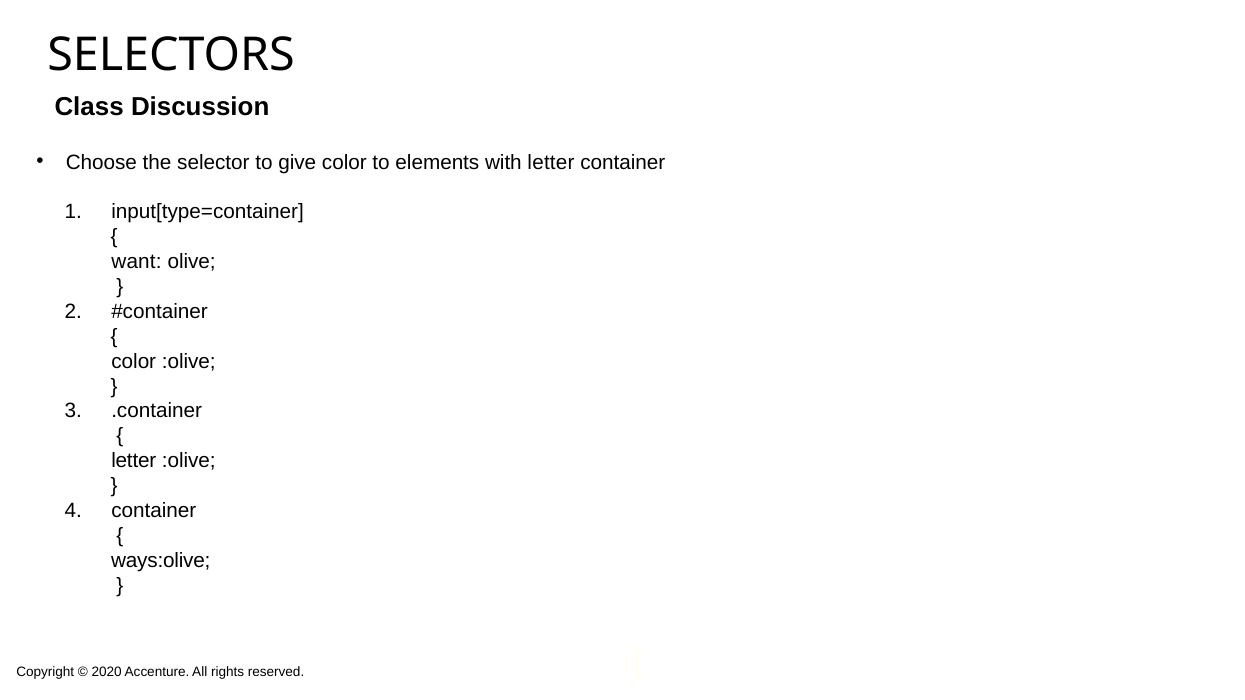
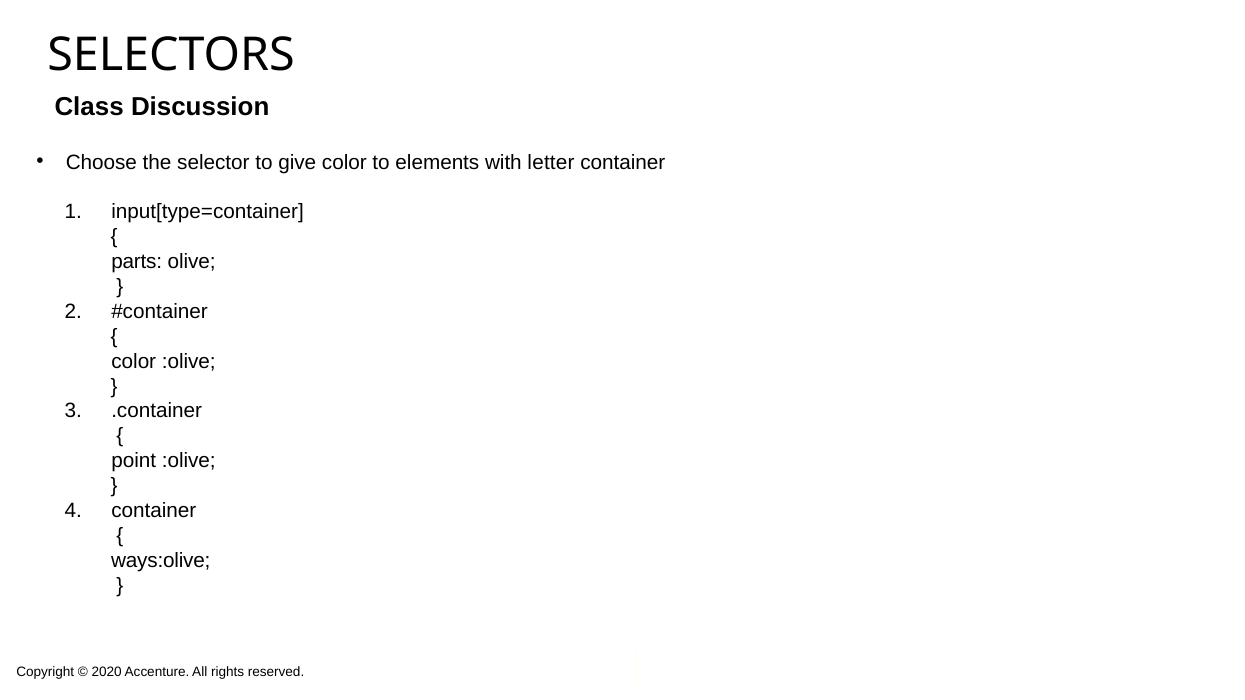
want: want -> parts
letter at (134, 461): letter -> point
